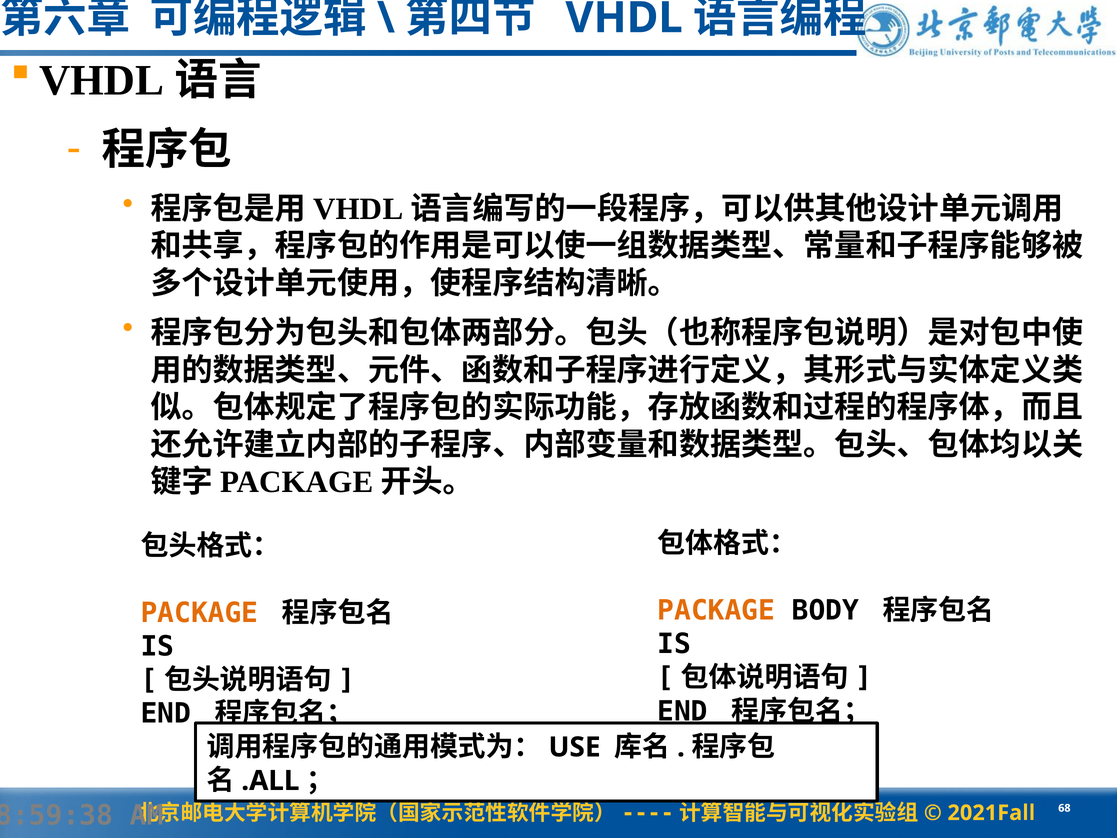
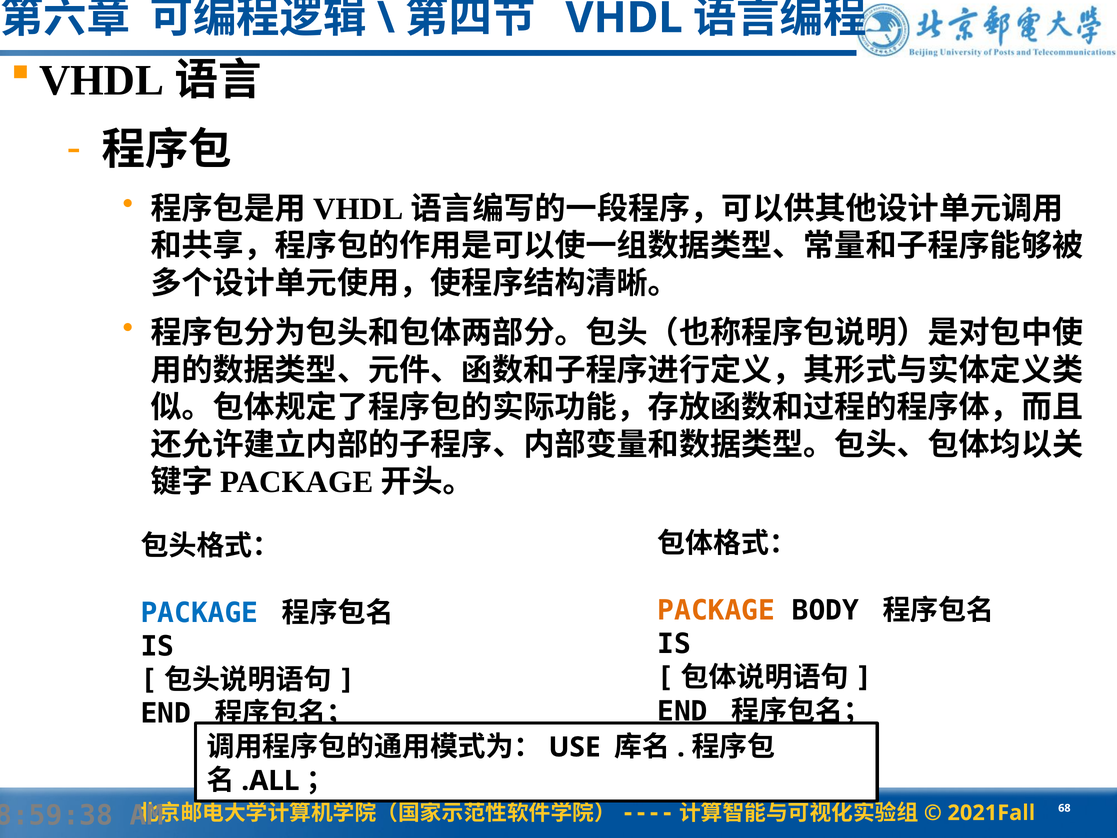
PACKAGE at (199, 613) colour: orange -> blue
